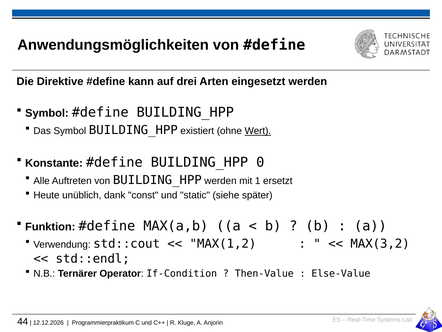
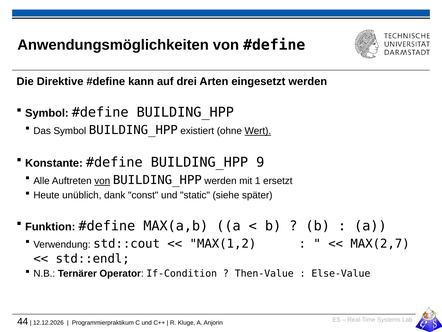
0: 0 -> 9
von at (102, 181) underline: none -> present
MAX(3,2: MAX(3,2 -> MAX(2,7
